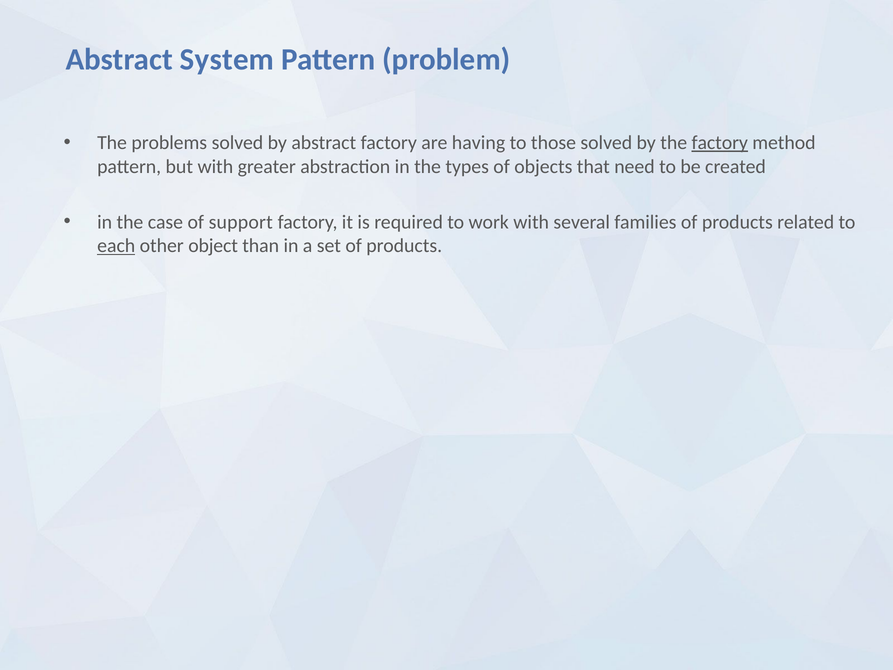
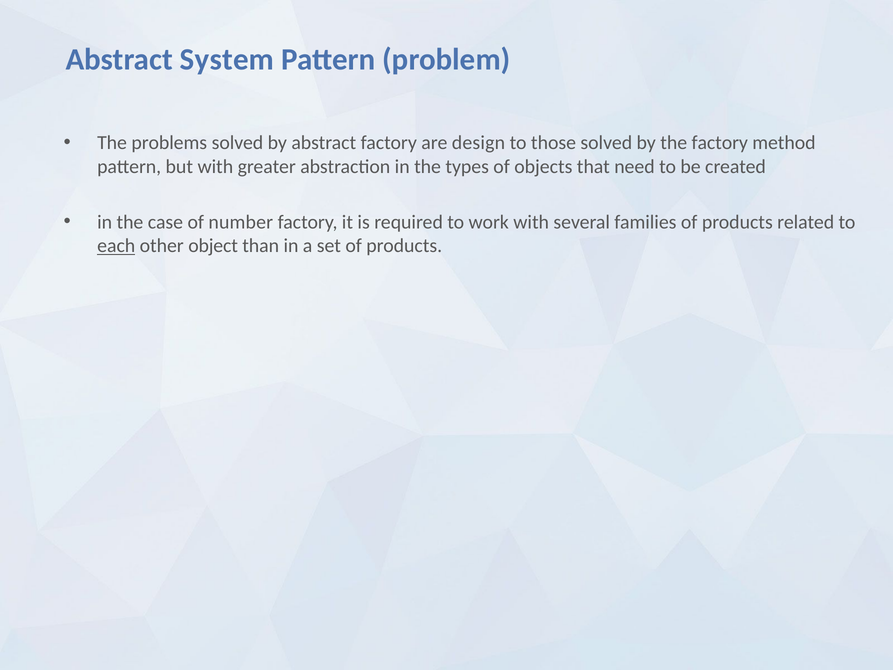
having: having -> design
factory at (720, 143) underline: present -> none
support: support -> number
